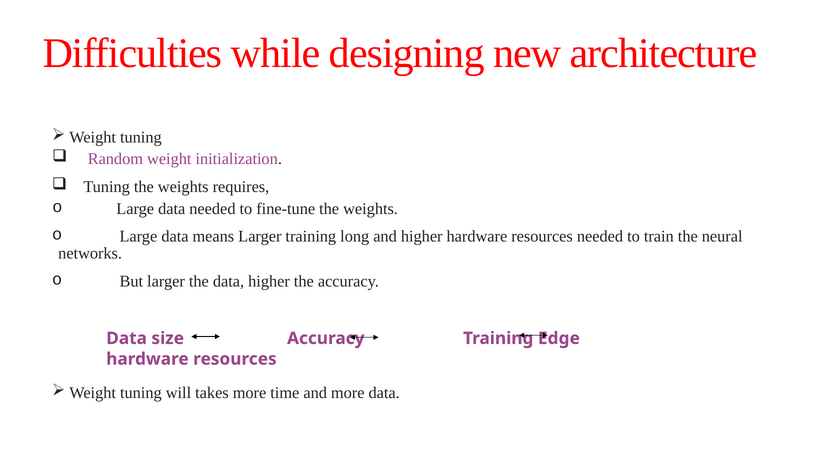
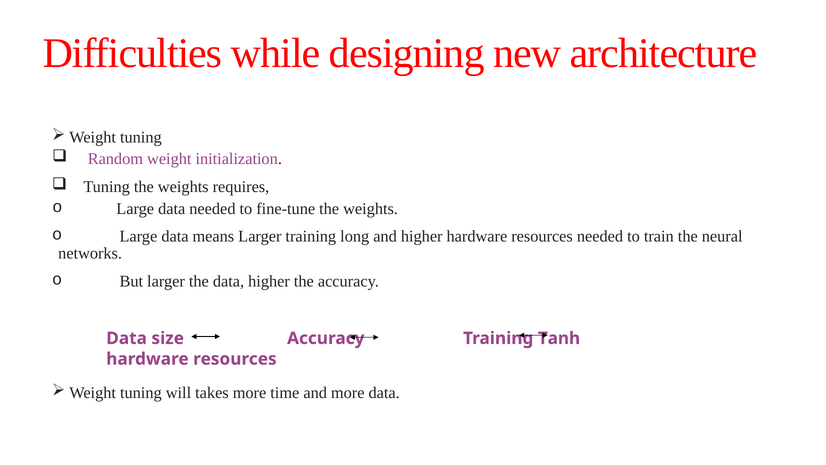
Edge: Edge -> Tanh
